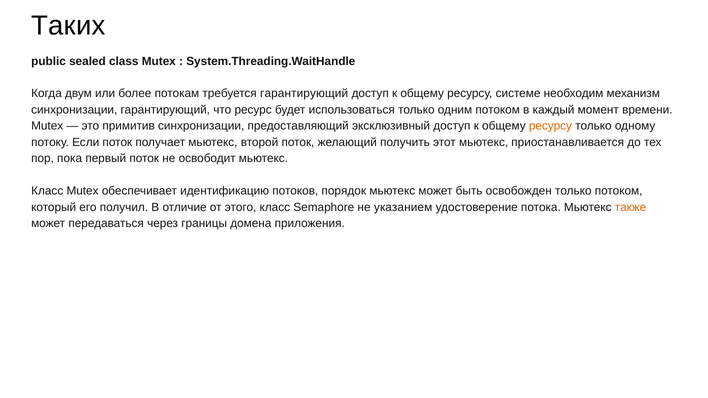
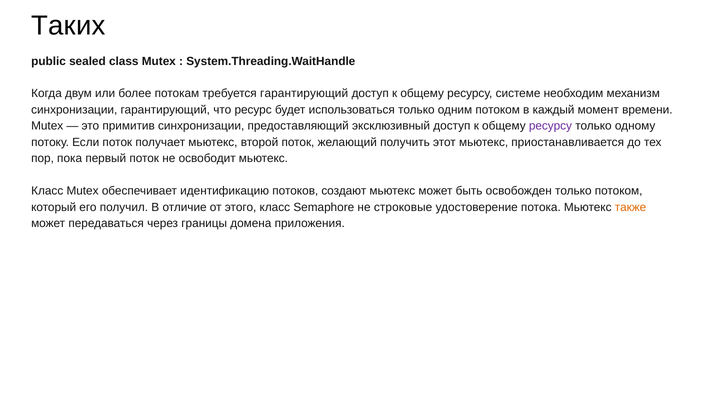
ресурсу at (550, 126) colour: orange -> purple
порядок: порядок -> создают
указанием: указанием -> строковые
